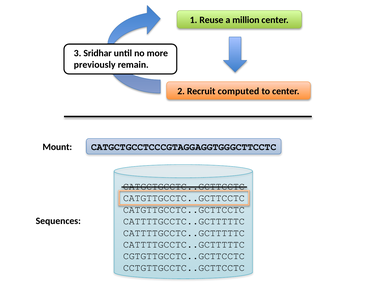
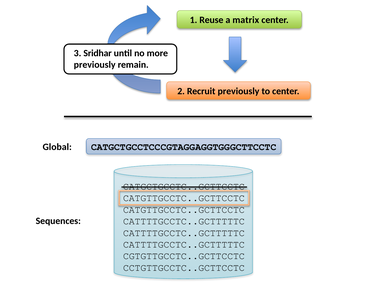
million: million -> matrix
Recruit computed: computed -> previously
Mount: Mount -> Global
